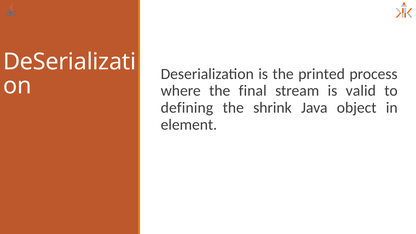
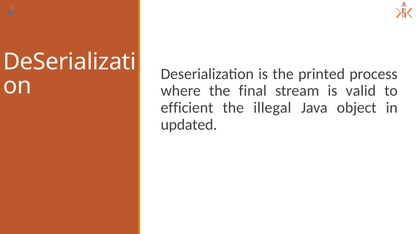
defining: defining -> efficient
shrink: shrink -> illegal
element: element -> updated
